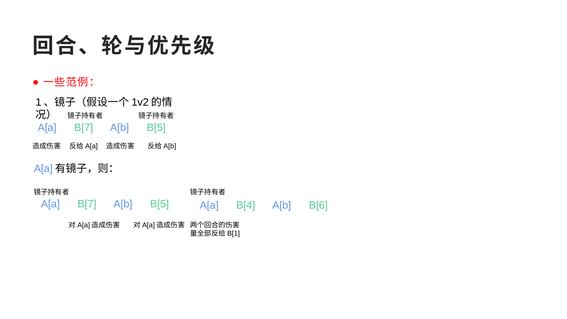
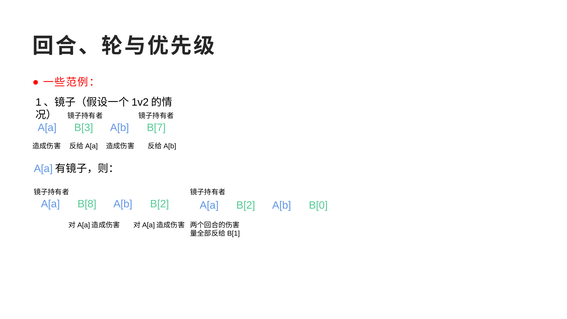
B[7 at (84, 128): B[7 -> B[3
B[5 at (156, 128): B[5 -> B[7
B[7 at (87, 204): B[7 -> B[8
B[5 at (160, 204): B[5 -> B[2
A[a B[4: B[4 -> B[2
B[6: B[6 -> B[0
